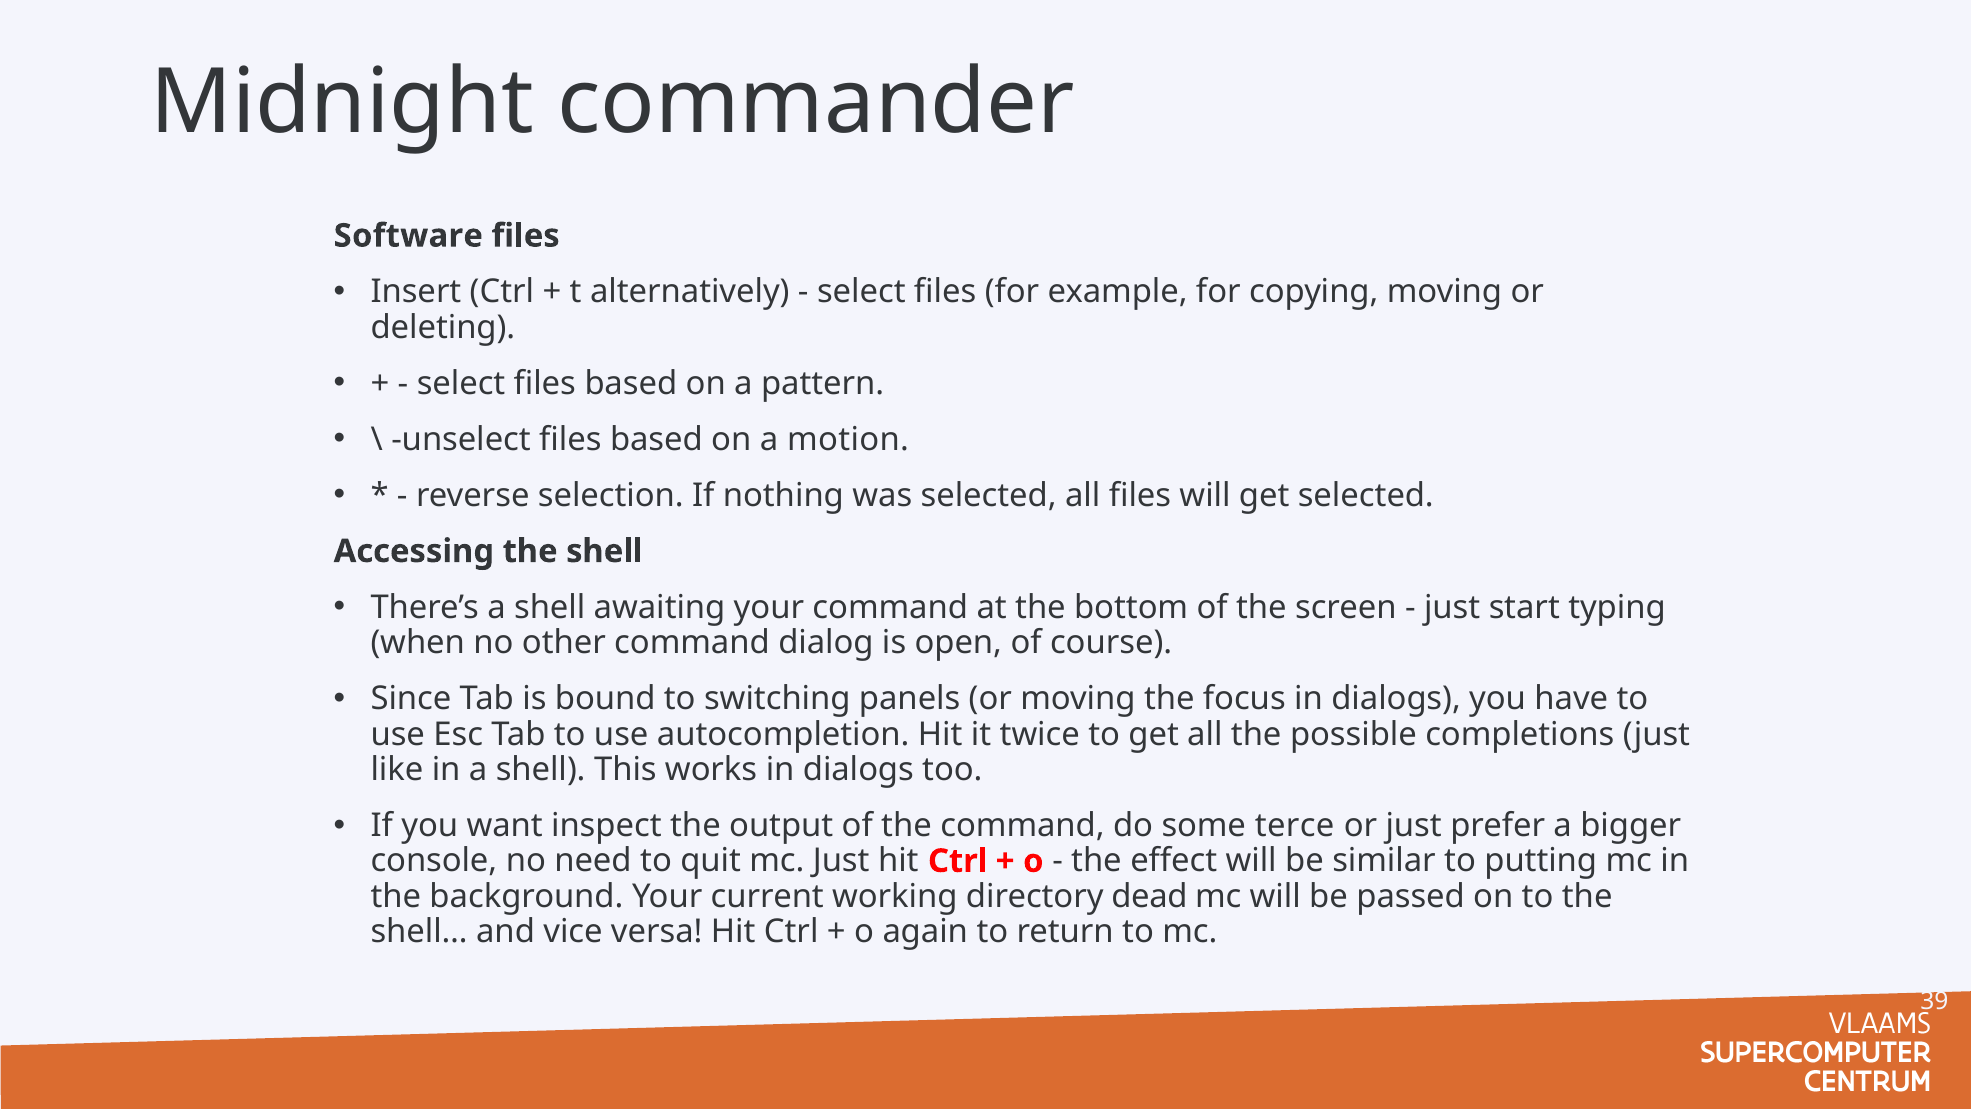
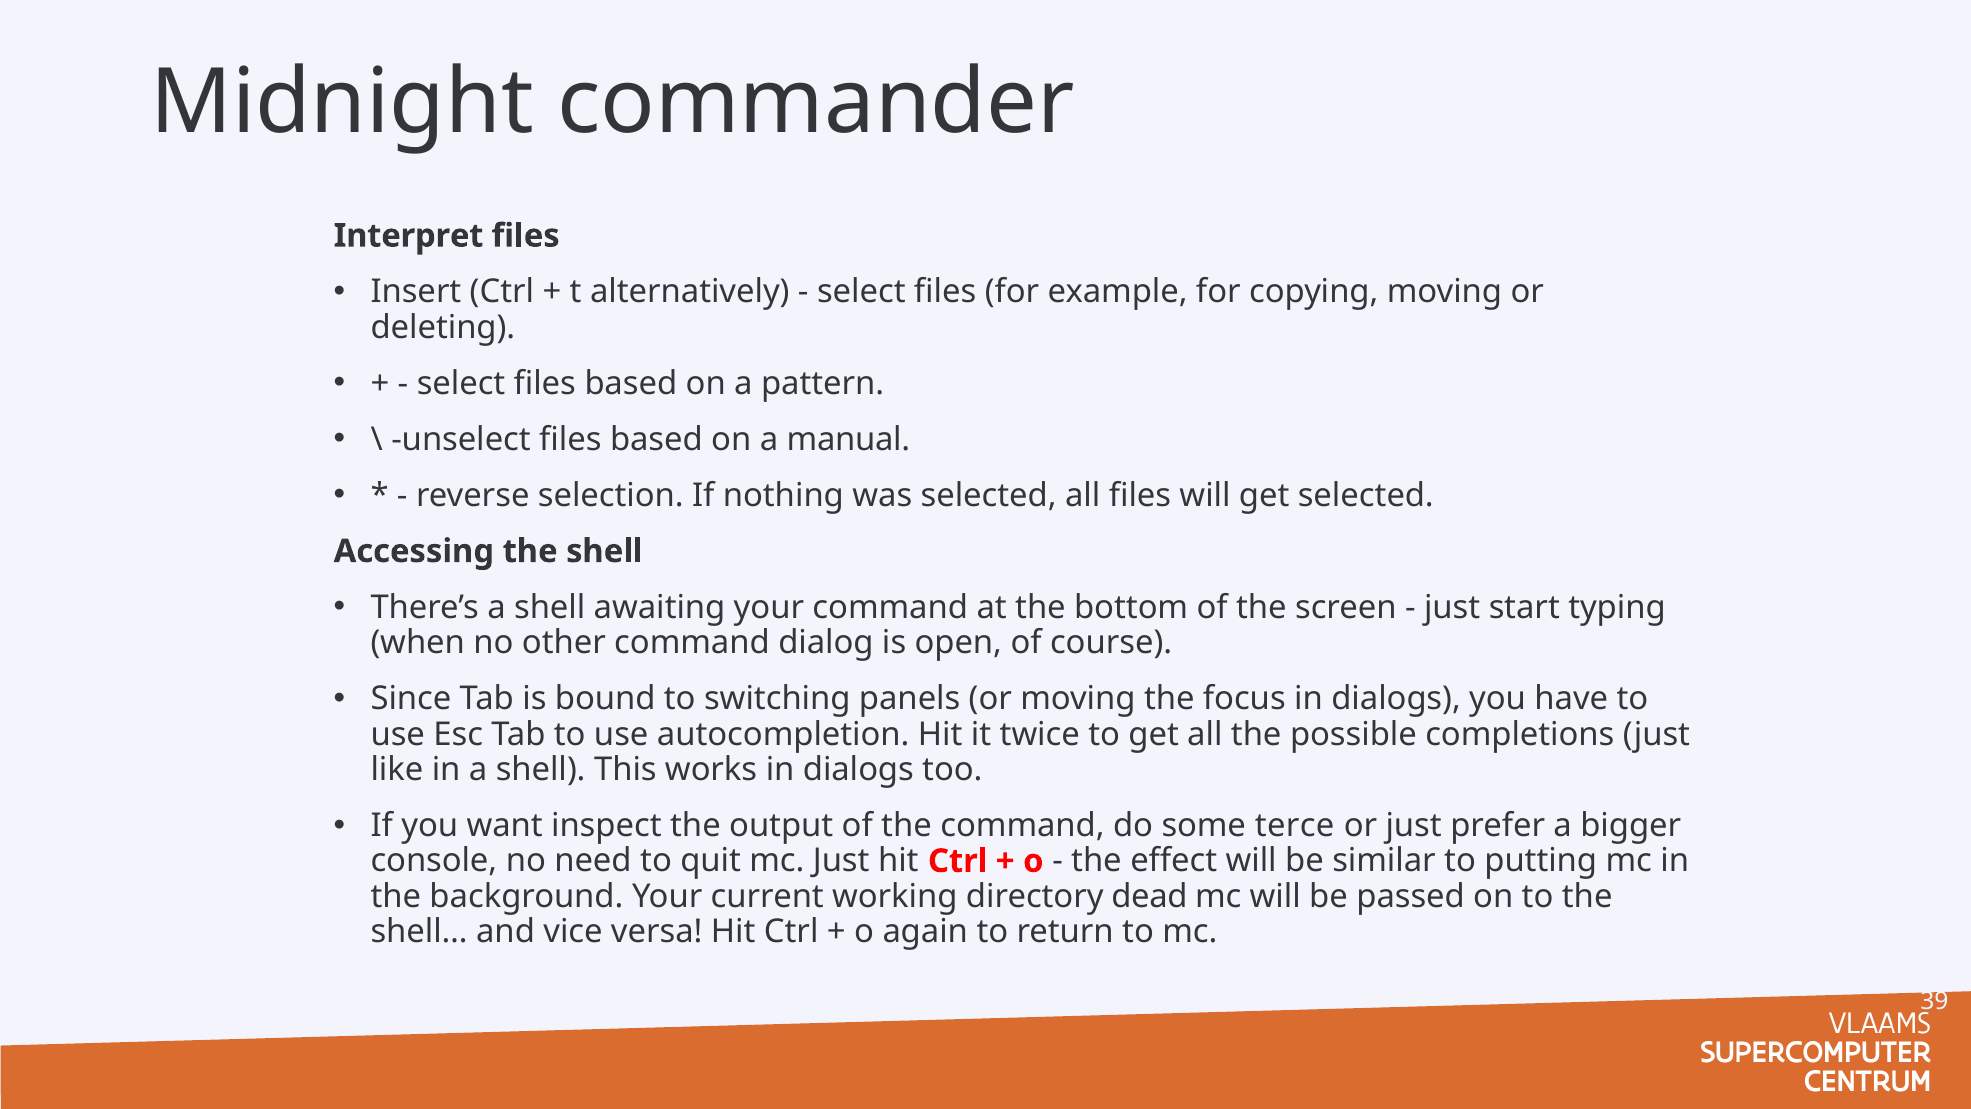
Software: Software -> Interpret
motion: motion -> manual
